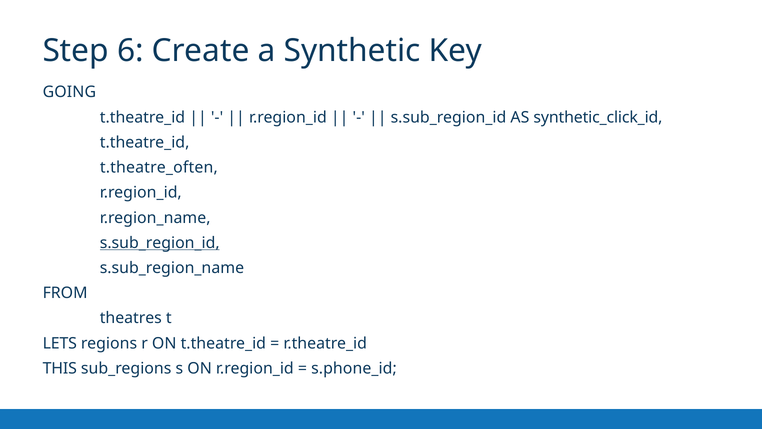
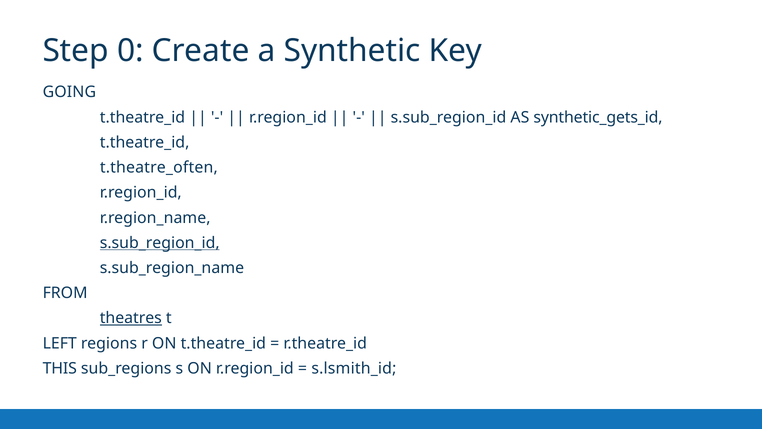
6: 6 -> 0
synthetic_click_id: synthetic_click_id -> synthetic_gets_id
theatres underline: none -> present
LETS: LETS -> LEFT
s.phone_id: s.phone_id -> s.lsmith_id
